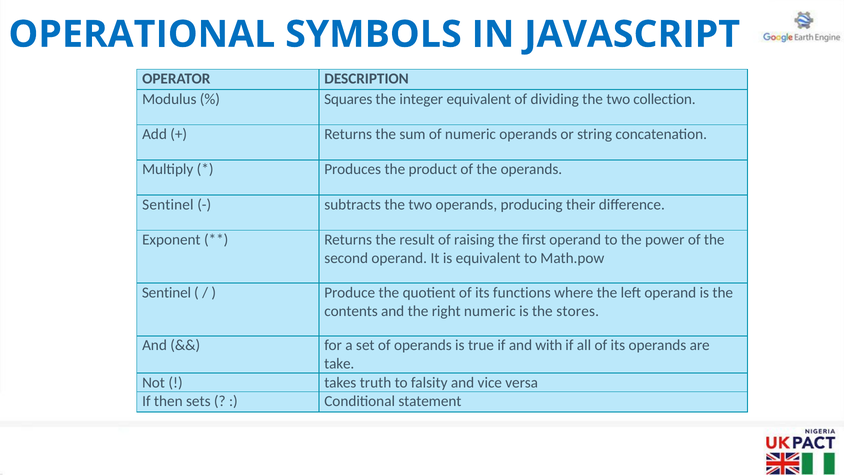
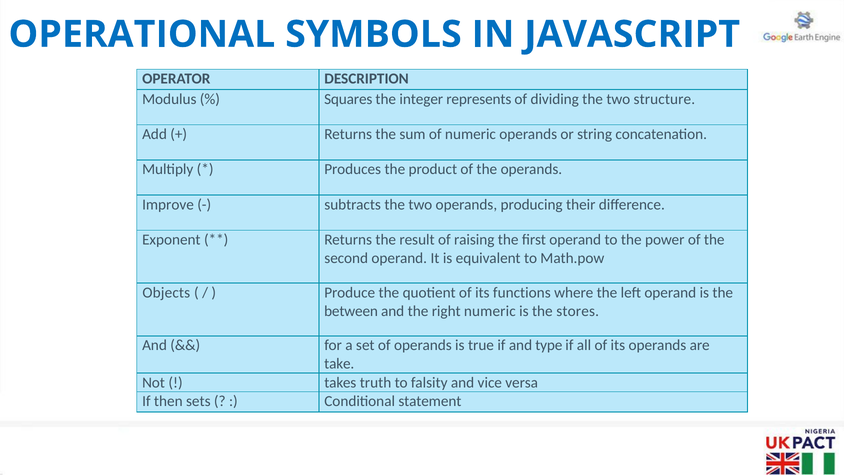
integer equivalent: equivalent -> represents
collection: collection -> structure
Sentinel at (168, 204): Sentinel -> Improve
Sentinel at (166, 292): Sentinel -> Objects
contents: contents -> between
with: with -> type
